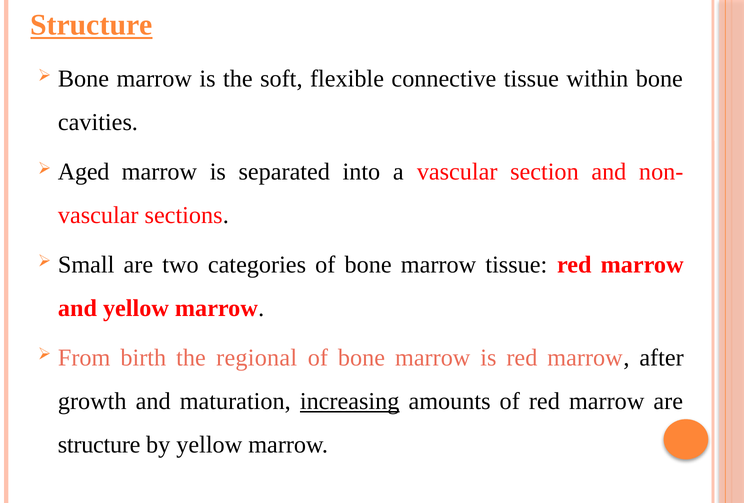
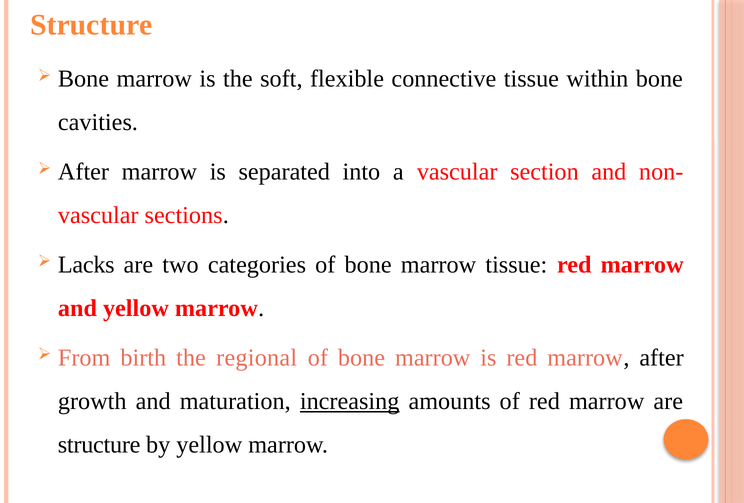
Structure at (91, 25) underline: present -> none
Aged at (84, 172): Aged -> After
Small: Small -> Lacks
